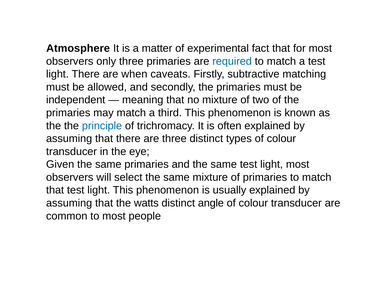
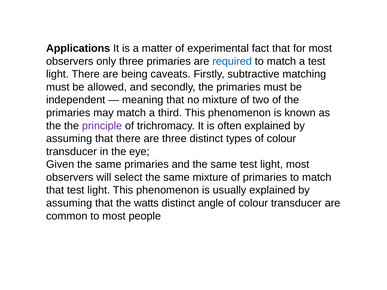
Atmosphere: Atmosphere -> Applications
when: when -> being
principle colour: blue -> purple
